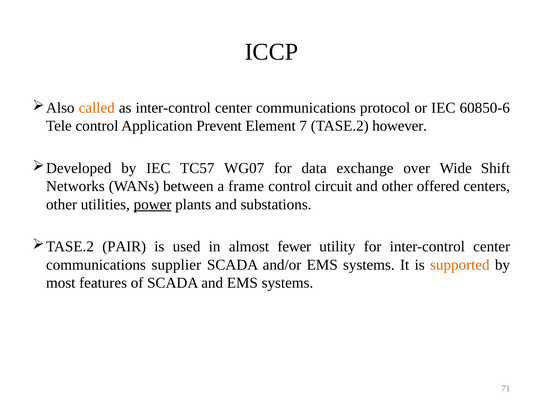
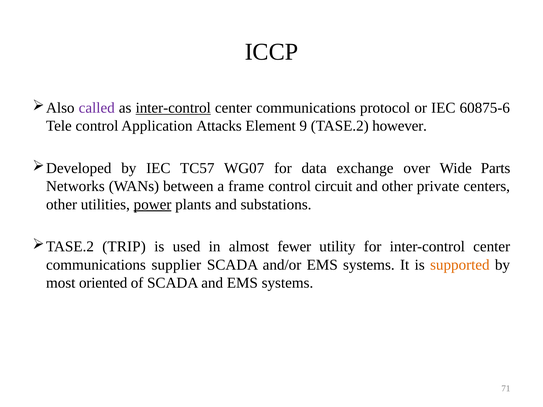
called colour: orange -> purple
inter-control at (173, 108) underline: none -> present
60850-6: 60850-6 -> 60875-6
Prevent: Prevent -> Attacks
7: 7 -> 9
Shift: Shift -> Parts
offered: offered -> private
PAIR: PAIR -> TRIP
features: features -> oriented
